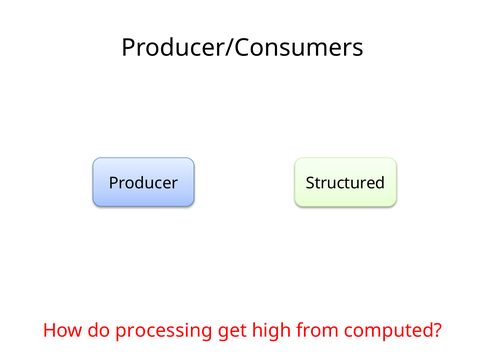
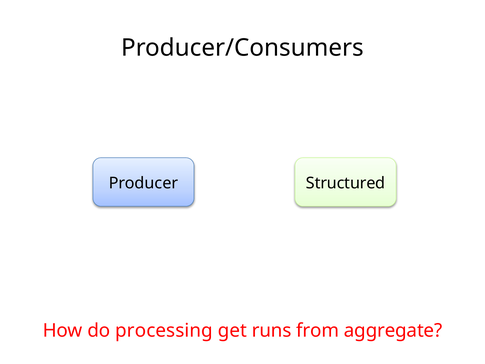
high: high -> runs
computed: computed -> aggregate
